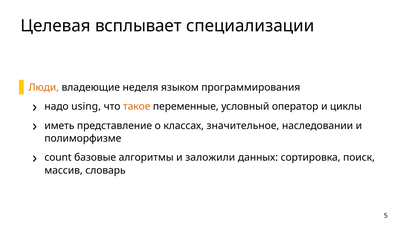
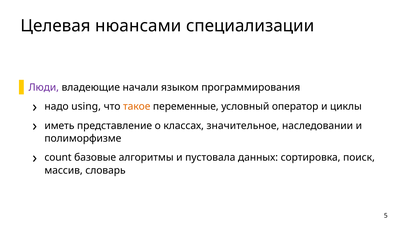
всплывает: всплывает -> нюансами
Люди colour: orange -> purple
неделя: неделя -> начали
заложили: заложили -> пустовала
